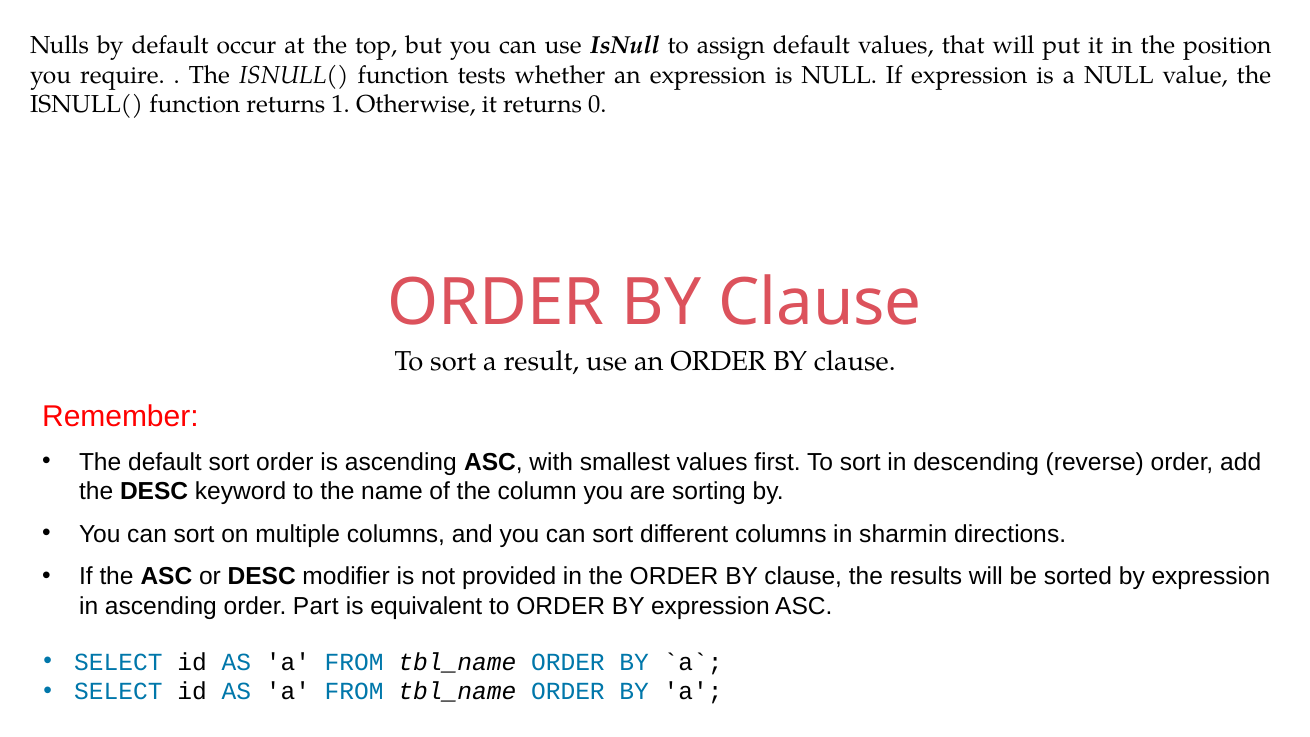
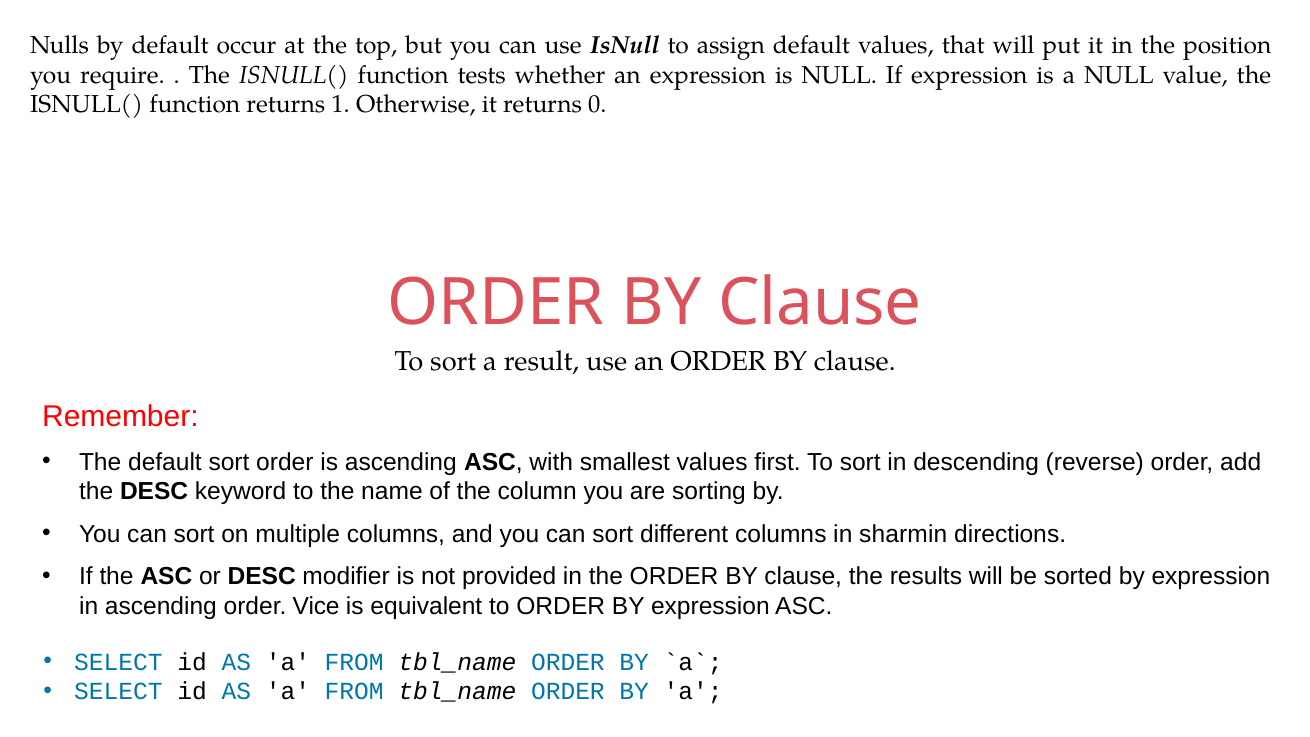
Part: Part -> Vice
